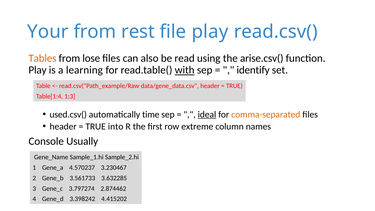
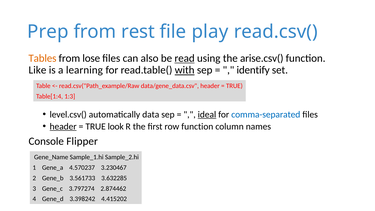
Your: Your -> Prep
read underline: none -> present
Play at (38, 70): Play -> Like
used.csv(: used.csv( -> level.csv(
time: time -> data
comma-separated colour: orange -> blue
header at (63, 126) underline: none -> present
into: into -> look
row extreme: extreme -> function
Usually: Usually -> Flipper
